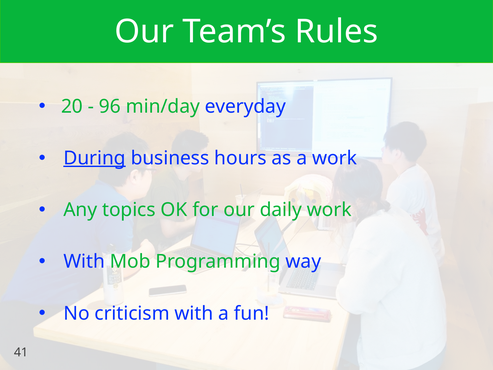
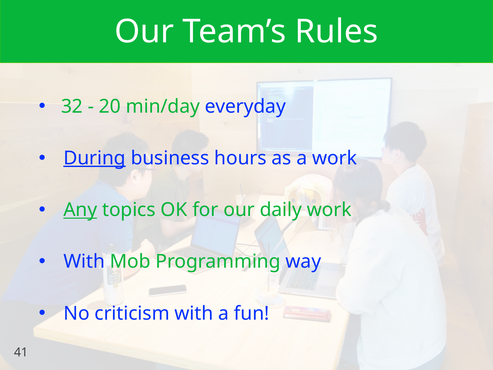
20: 20 -> 32
96: 96 -> 20
Any underline: none -> present
